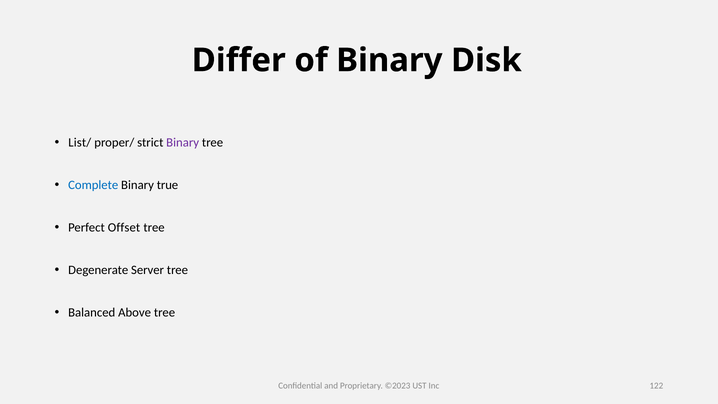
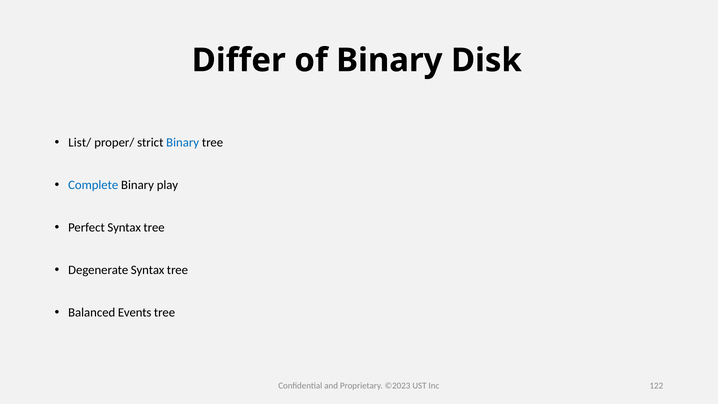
Binary at (183, 143) colour: purple -> blue
true: true -> play
Perfect Offset: Offset -> Syntax
Degenerate Server: Server -> Syntax
Above: Above -> Events
